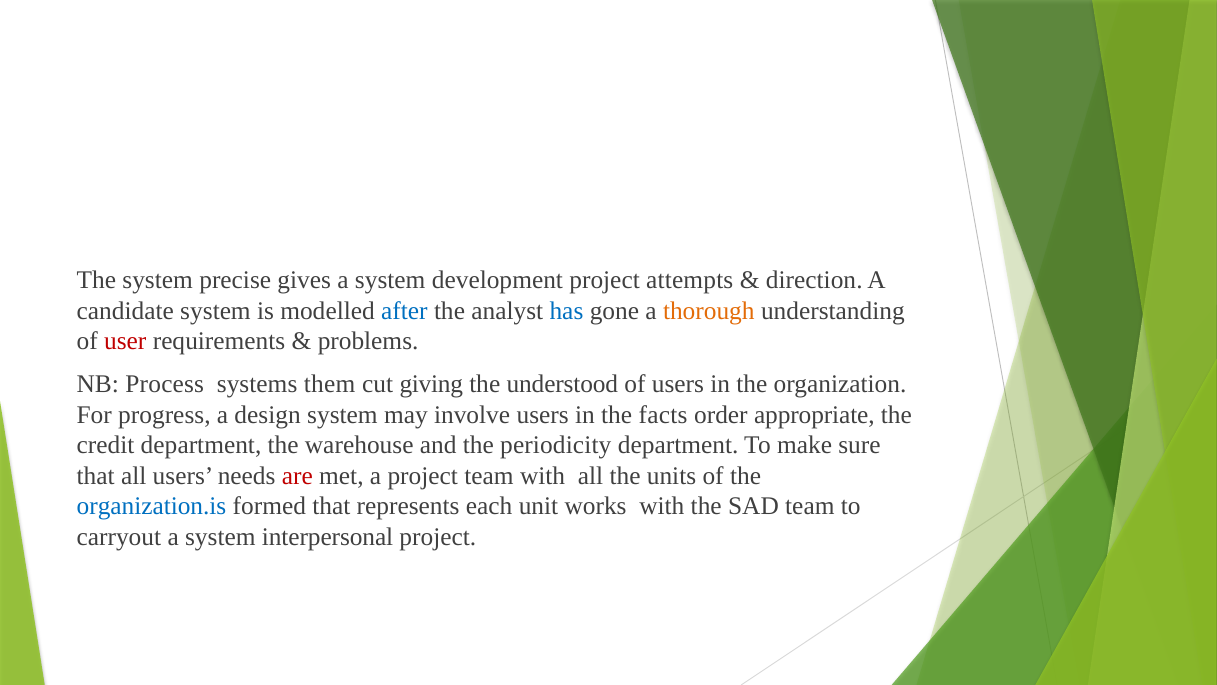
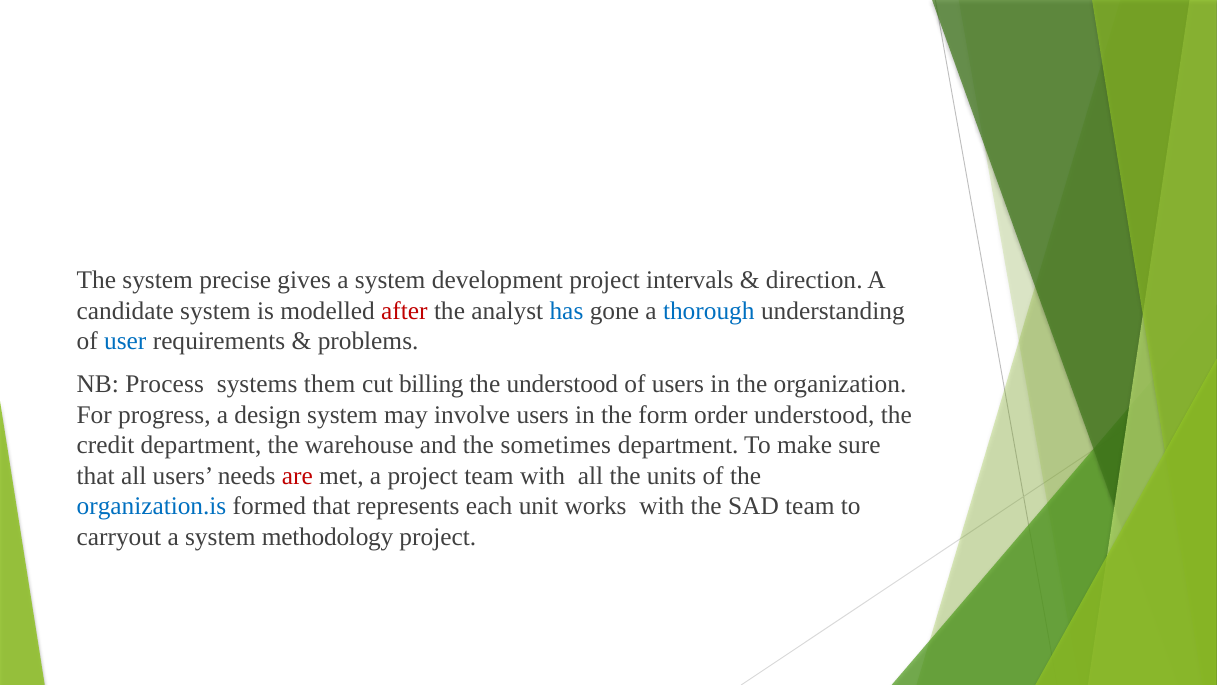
attempts: attempts -> intervals
after colour: blue -> red
thorough colour: orange -> blue
user colour: red -> blue
giving: giving -> billing
facts: facts -> form
order appropriate: appropriate -> understood
periodicity: periodicity -> sometimes
interpersonal: interpersonal -> methodology
